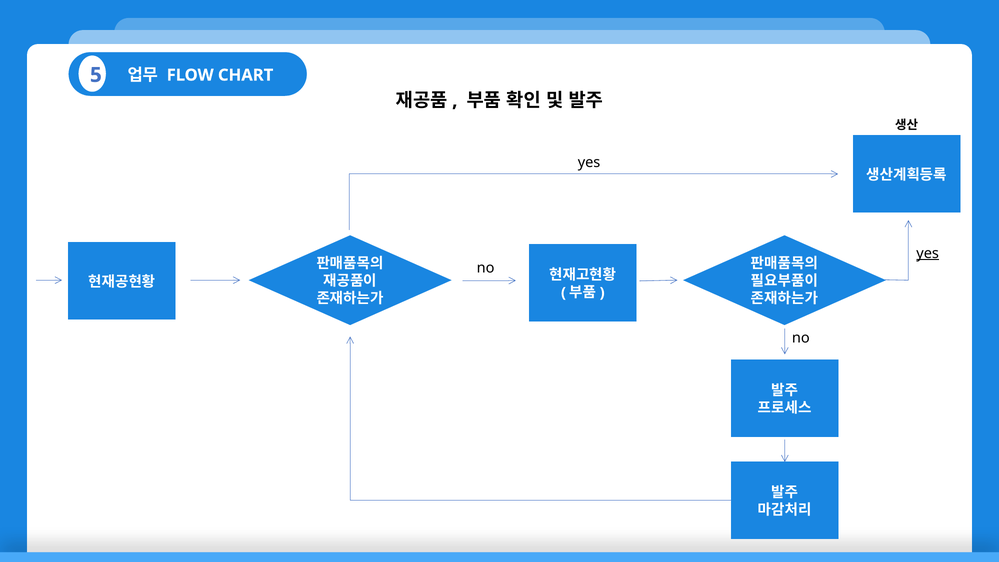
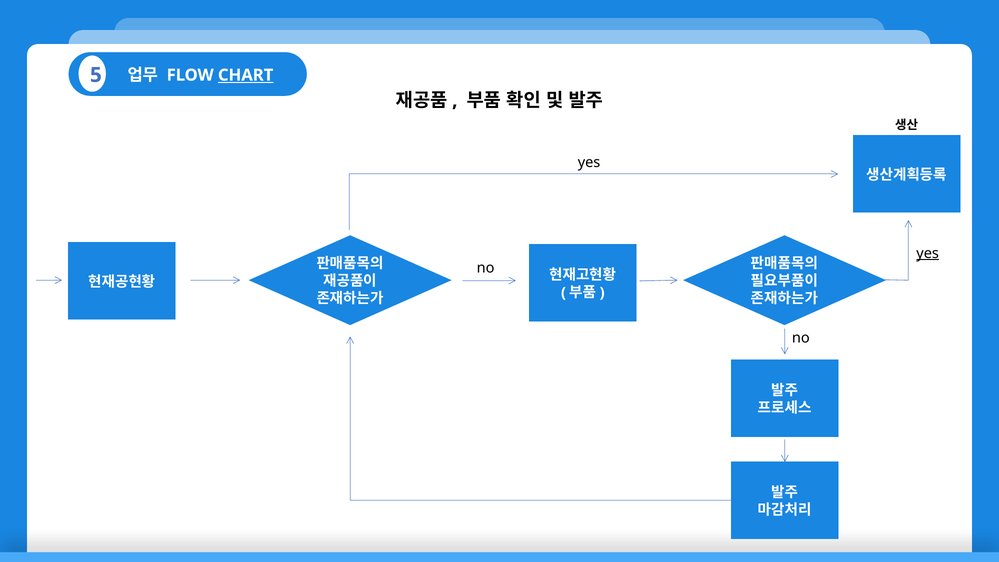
CHART underline: none -> present
